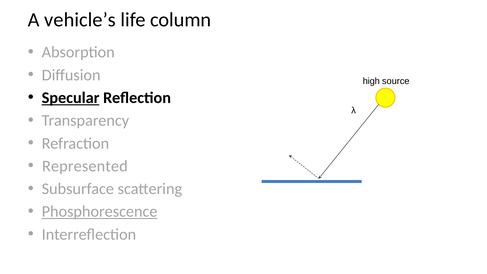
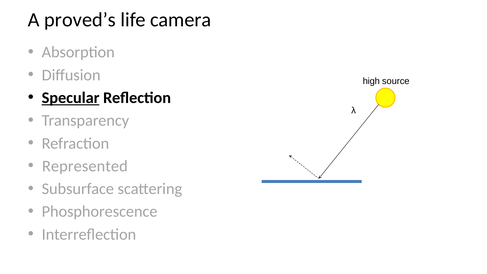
vehicle’s: vehicle’s -> proved’s
column: column -> camera
Phosphorescence underline: present -> none
